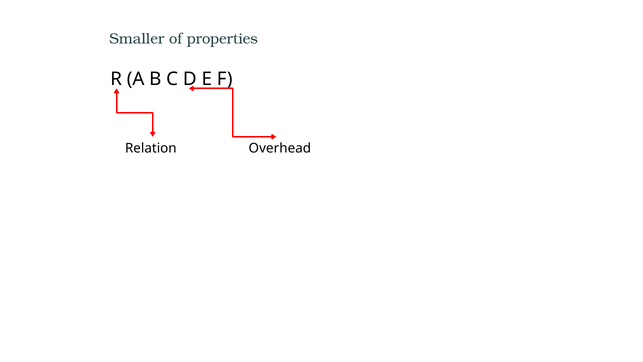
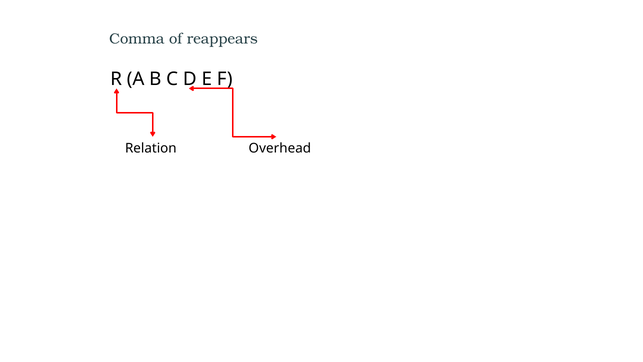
Smaller: Smaller -> Comma
properties: properties -> reappears
